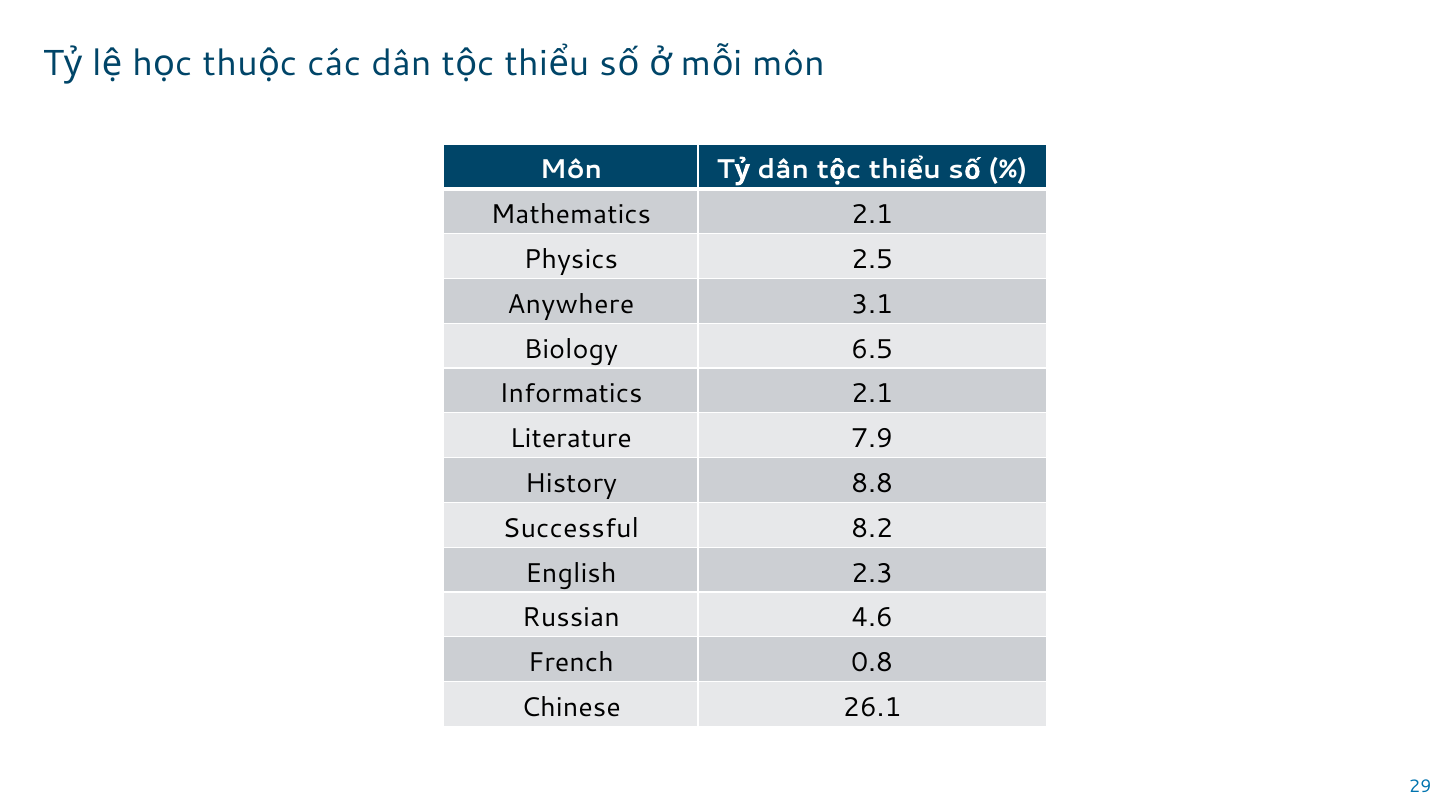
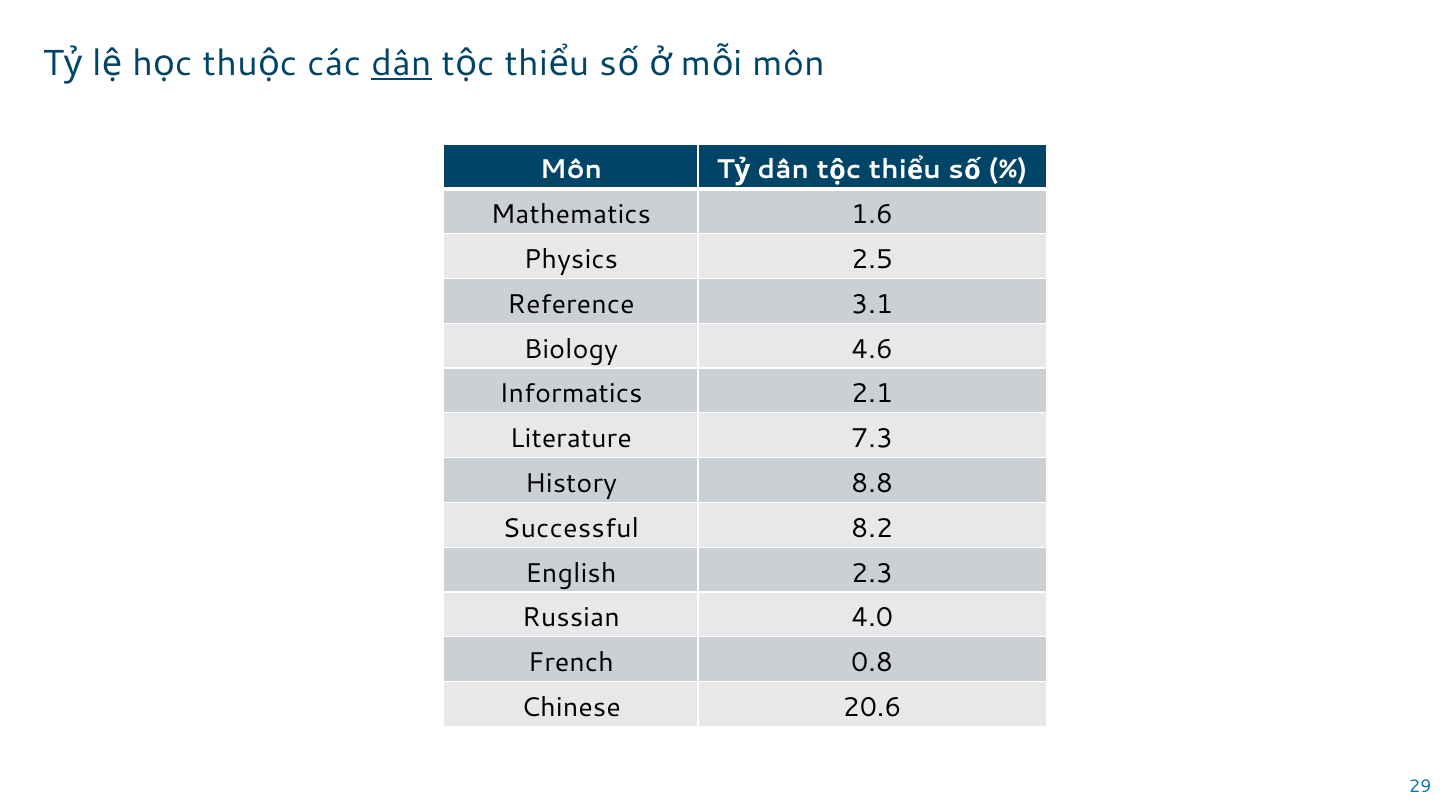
dân at (401, 64) underline: none -> present
Mathematics 2.1: 2.1 -> 1.6
Anywhere: Anywhere -> Reference
6.5: 6.5 -> 4.6
7.9: 7.9 -> 7.3
4.6: 4.6 -> 4.0
26.1: 26.1 -> 20.6
